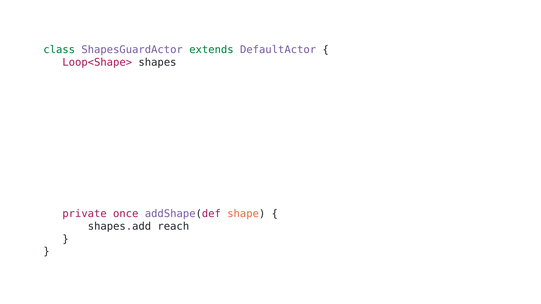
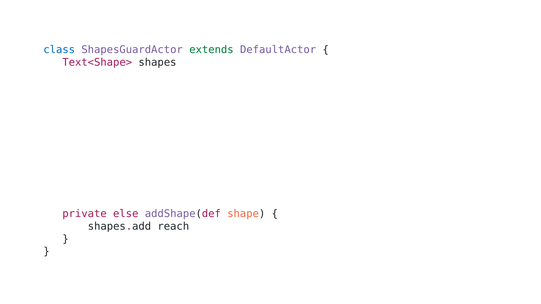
class colour: green -> blue
Loop<Shape>: Loop<Shape> -> Text<Shape>
once: once -> else
